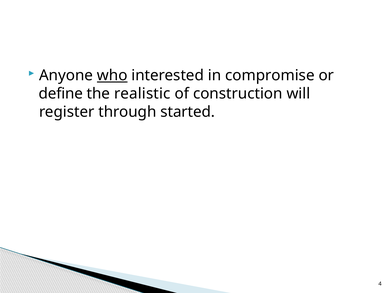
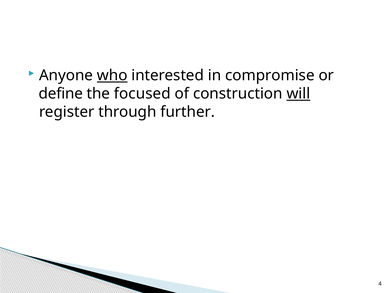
realistic: realistic -> focused
will underline: none -> present
started: started -> further
